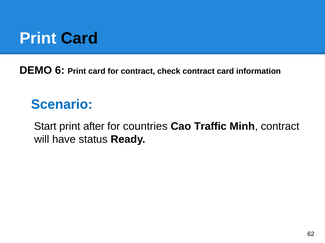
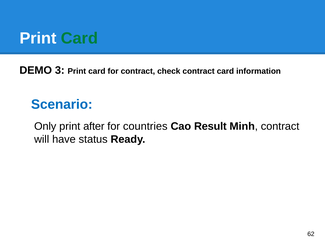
Card at (79, 39) colour: black -> green
6: 6 -> 3
Start: Start -> Only
Traffic: Traffic -> Result
